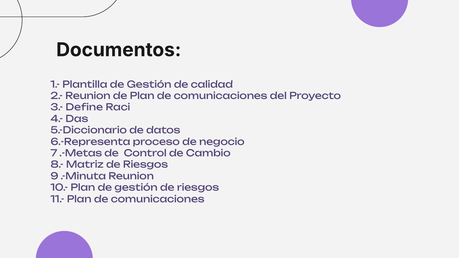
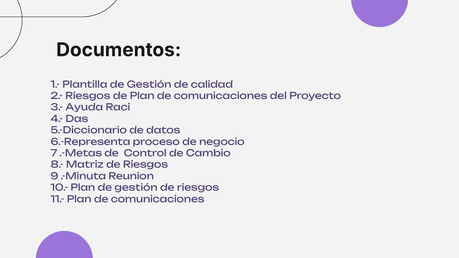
2.- Reunion: Reunion -> Riesgos
Define: Define -> Ayuda
